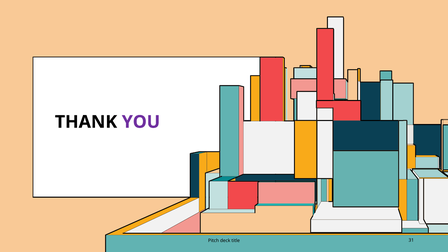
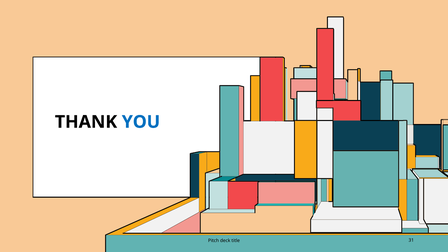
YOU colour: purple -> blue
